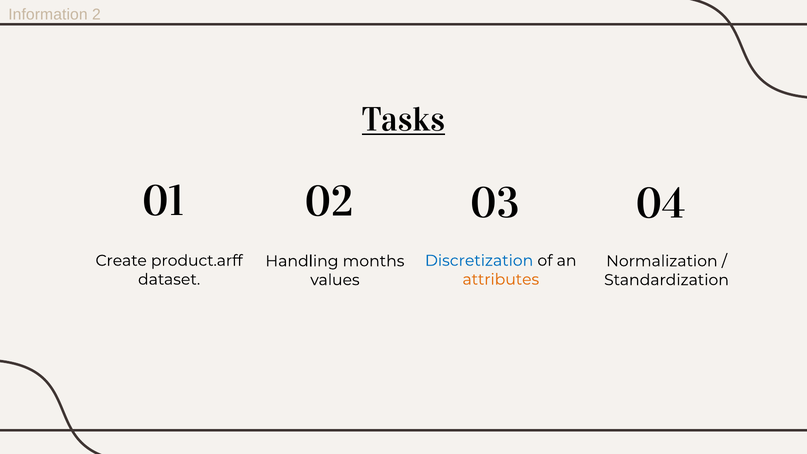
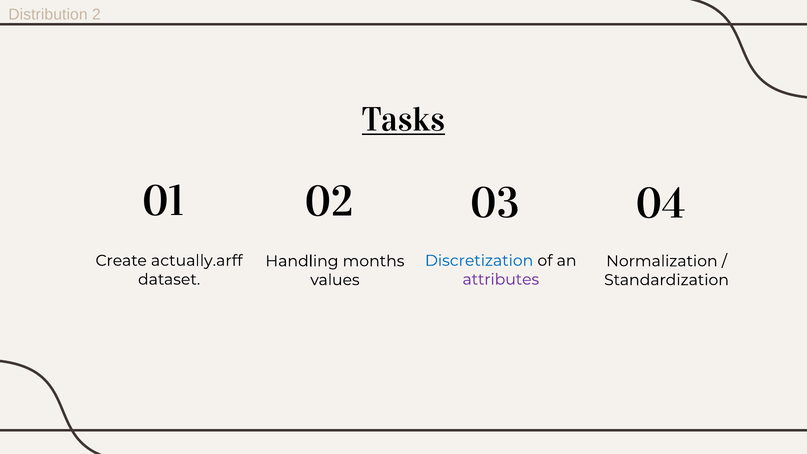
Information: Information -> Distribution
product.arff: product.arff -> actually.arff
attributes colour: orange -> purple
